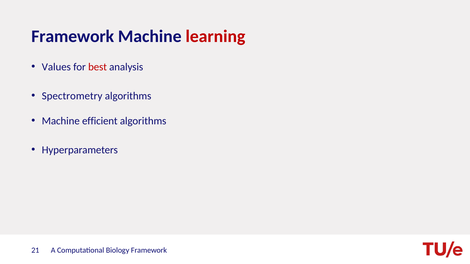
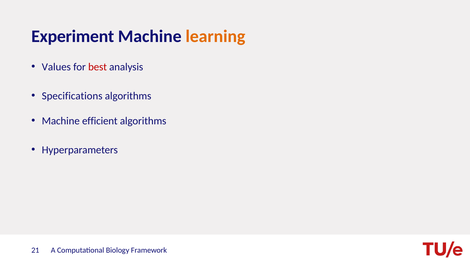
Framework at (73, 36): Framework -> Experiment
learning colour: red -> orange
Spectrometry: Spectrometry -> Specifications
